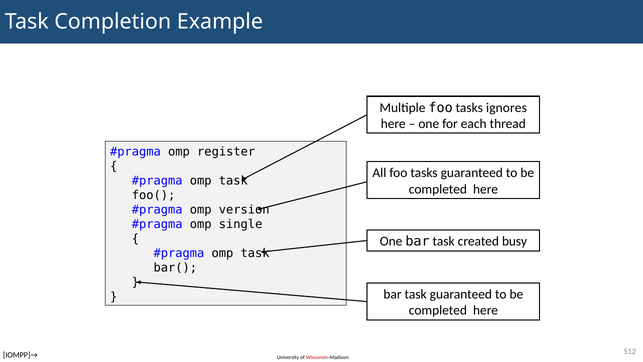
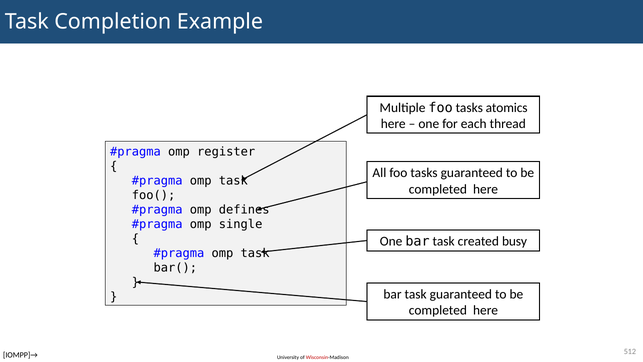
ignores: ignores -> atomics
version: version -> defines
